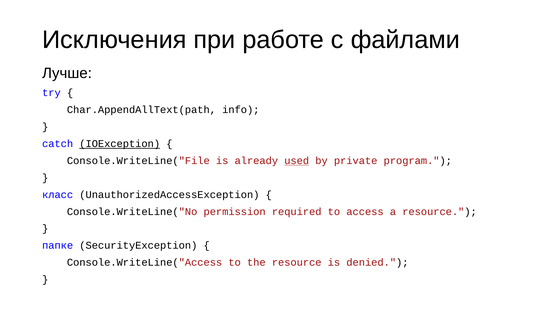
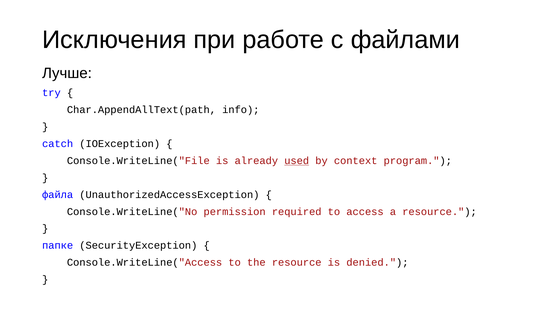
IOException underline: present -> none
private: private -> context
класс: класс -> файла
